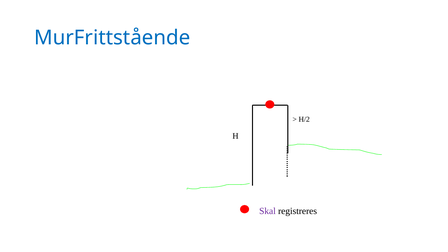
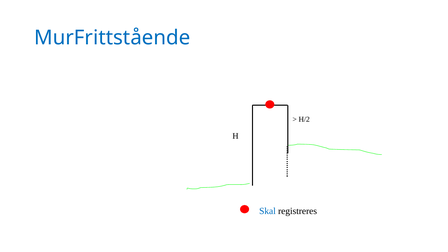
Skal colour: purple -> blue
